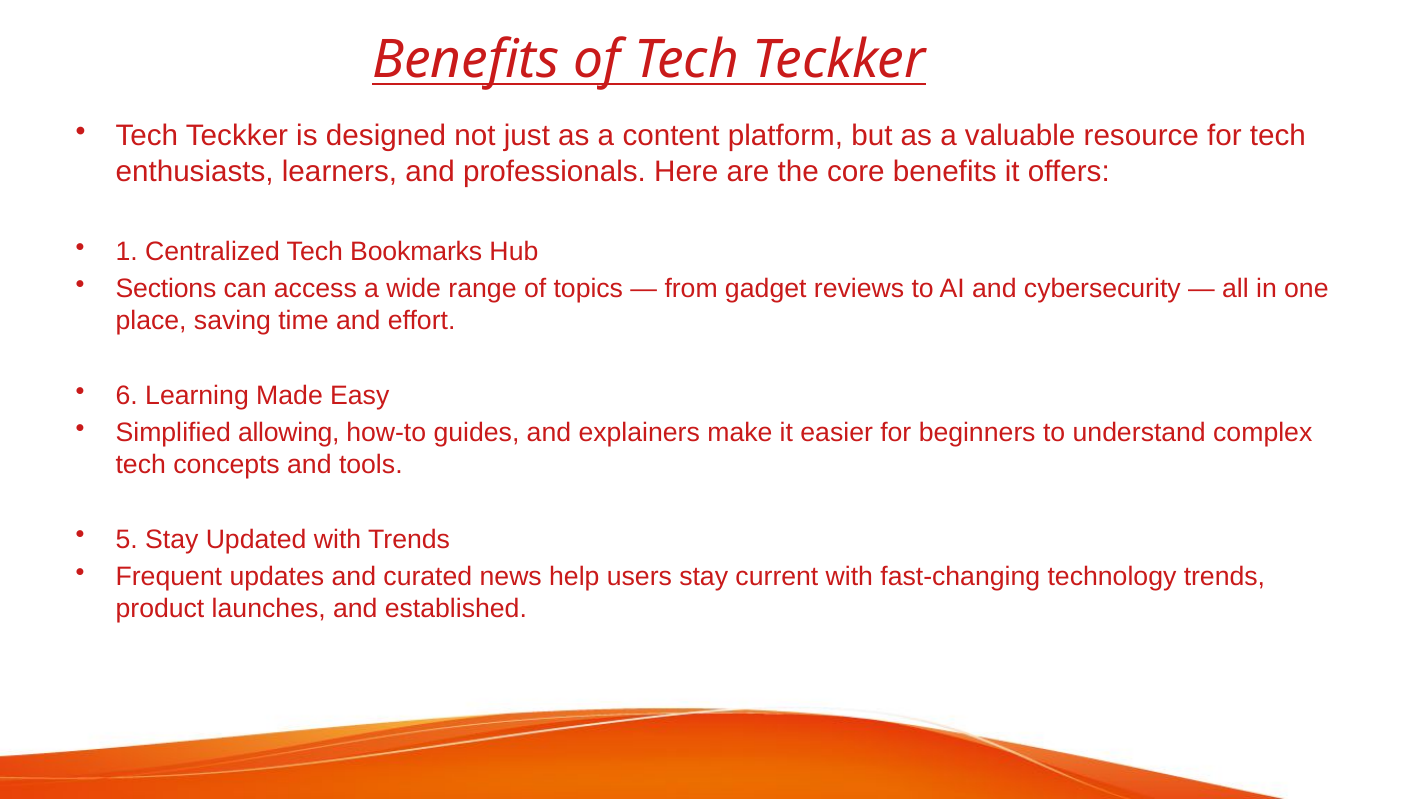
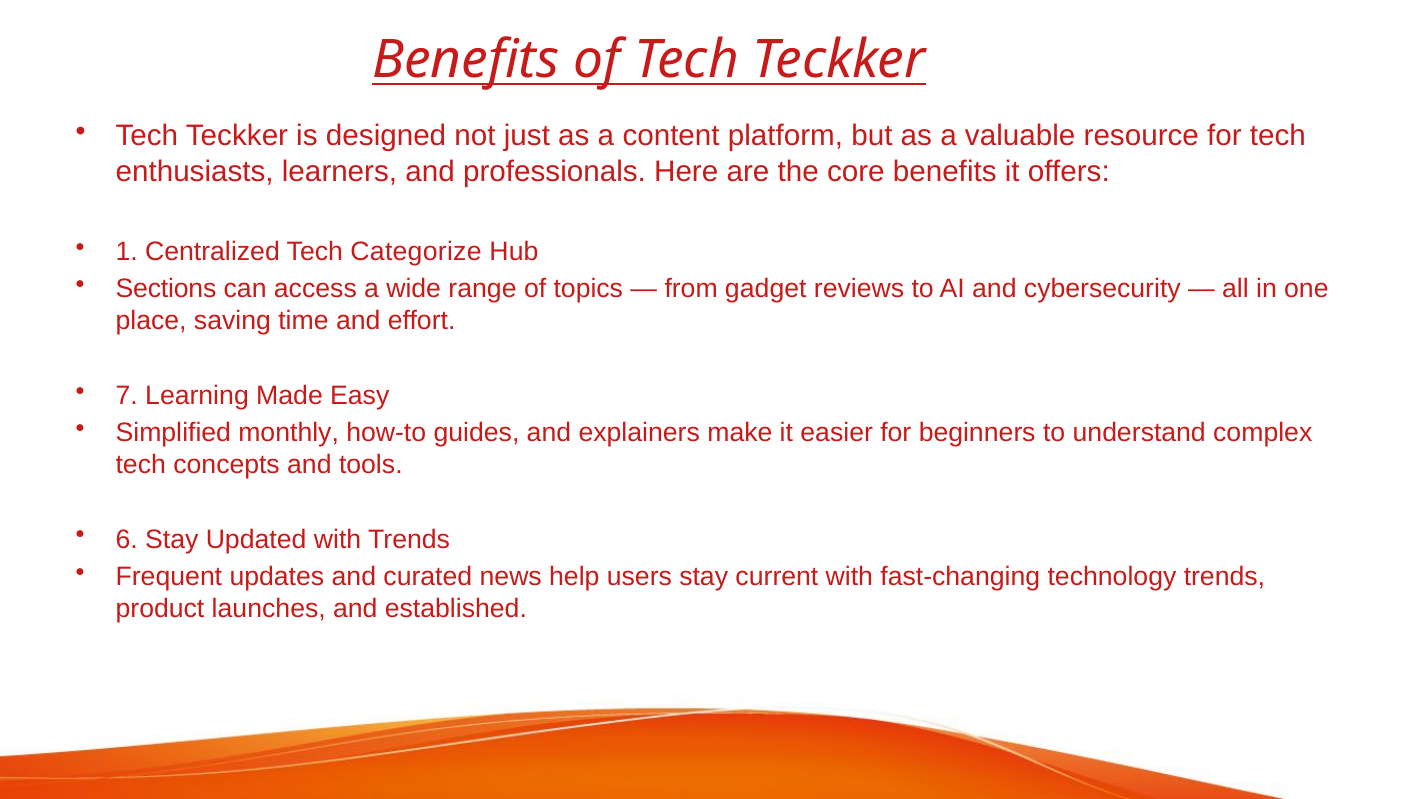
Bookmarks: Bookmarks -> Categorize
6: 6 -> 7
allowing: allowing -> monthly
5: 5 -> 6
